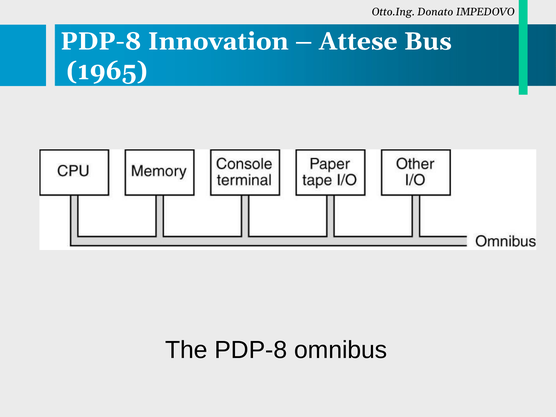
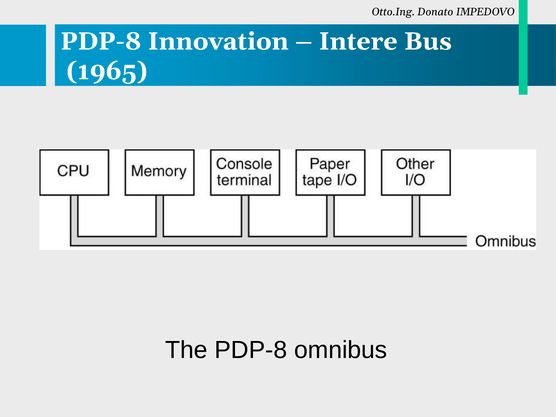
Attese: Attese -> Intere
